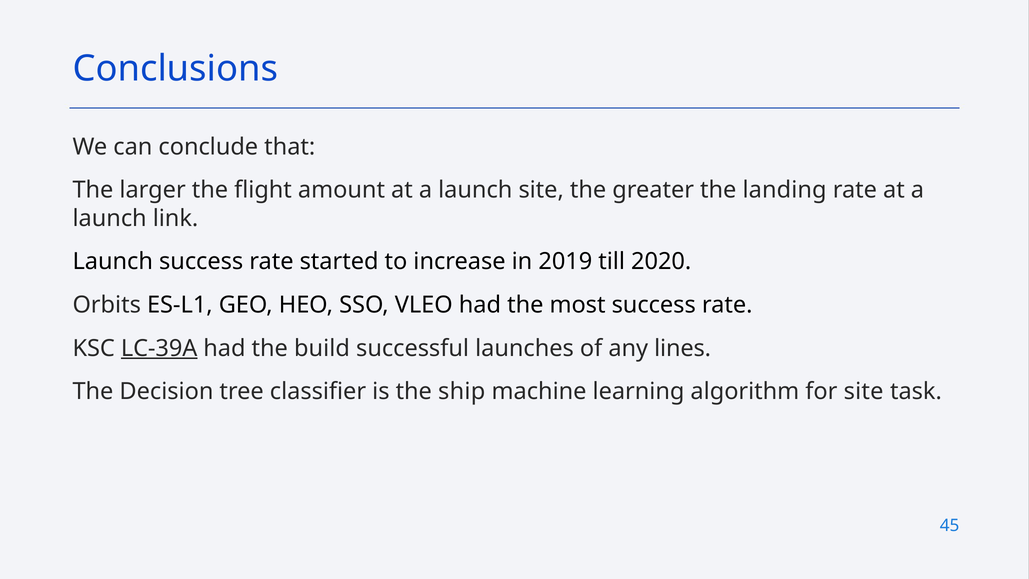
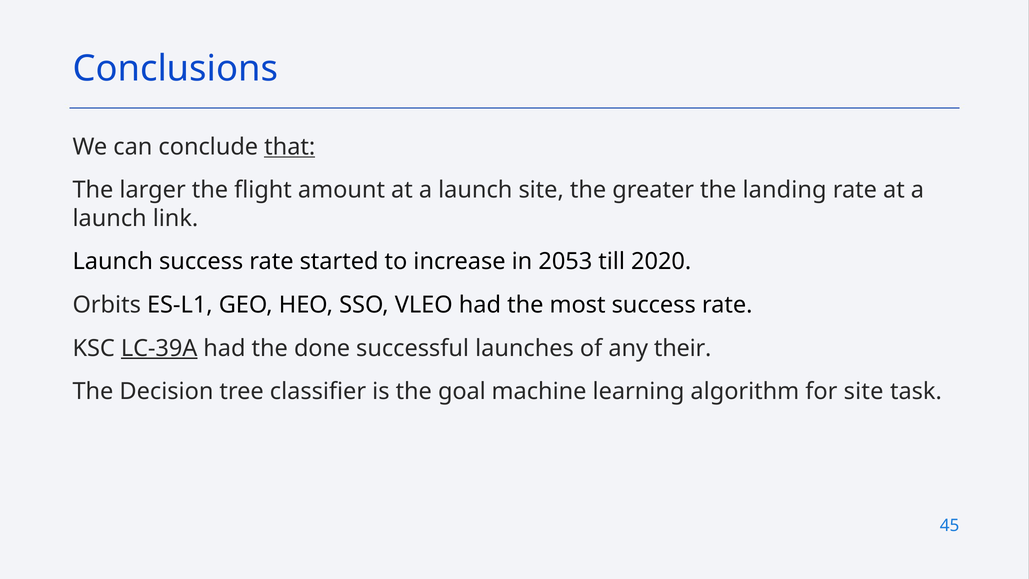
that underline: none -> present
2019: 2019 -> 2053
build: build -> done
lines: lines -> their
ship: ship -> goal
